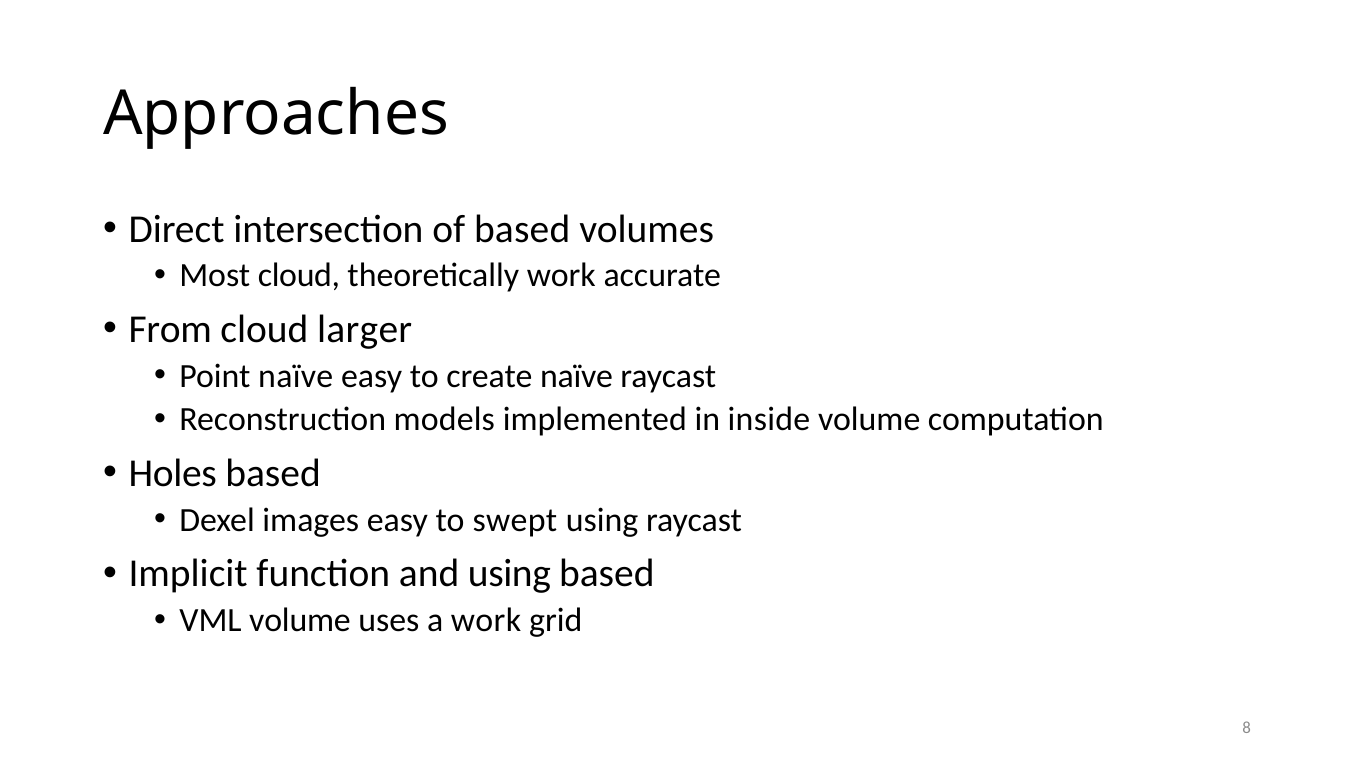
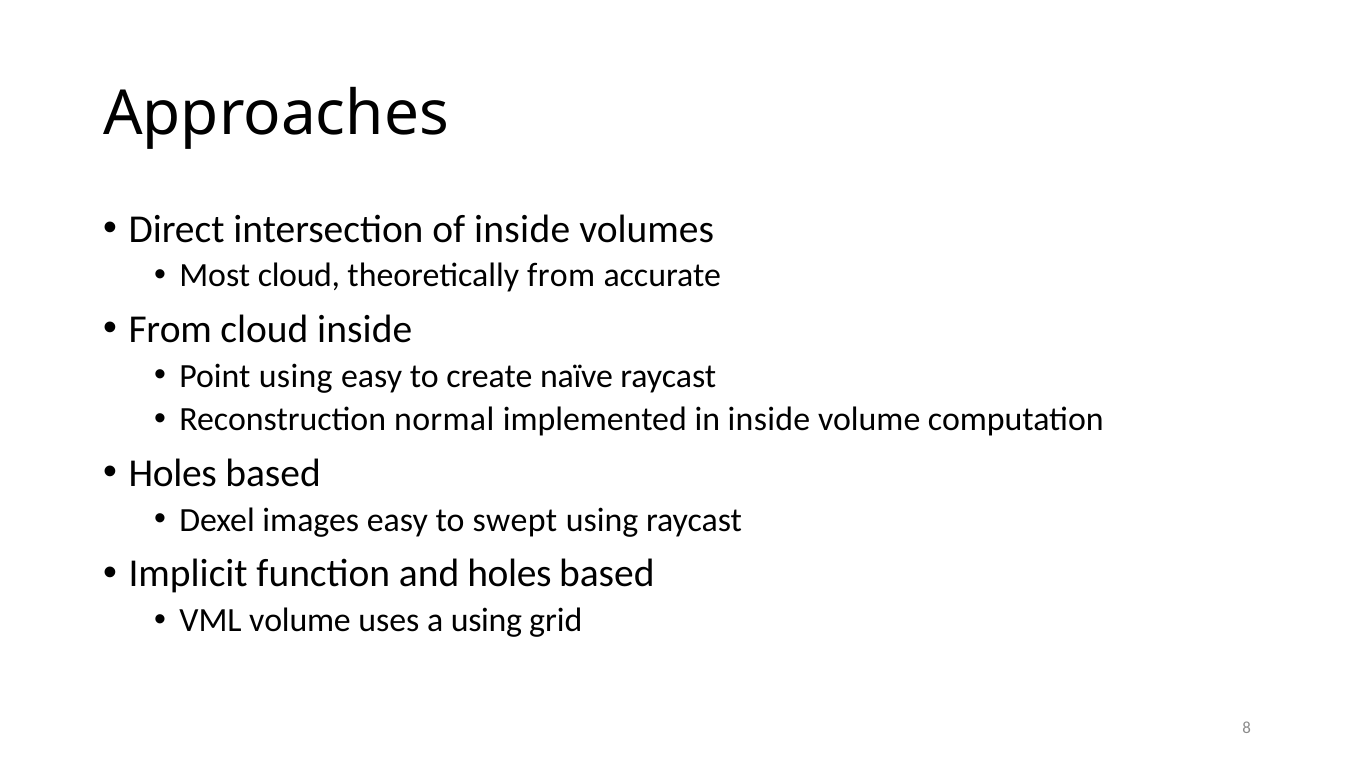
of based: based -> inside
theoretically work: work -> from
cloud larger: larger -> inside
Point naïve: naïve -> using
models: models -> normal
and using: using -> holes
a work: work -> using
